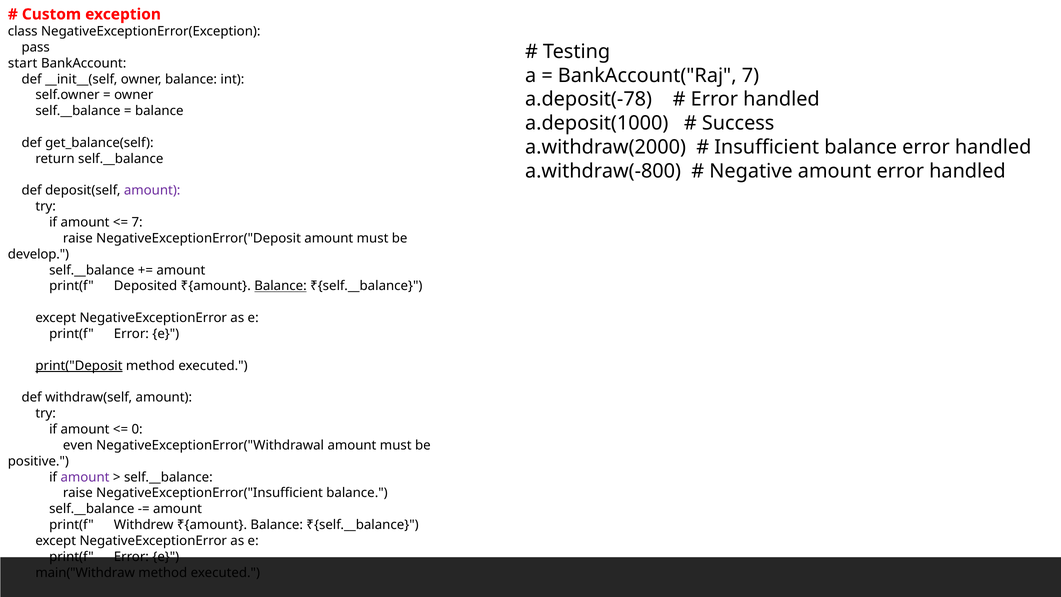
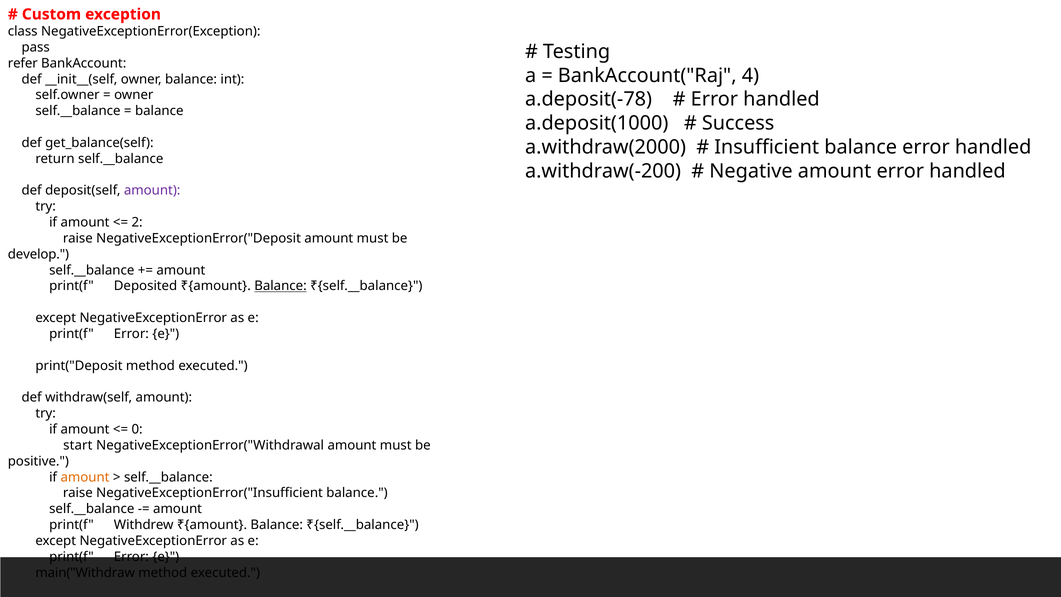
start: start -> refer
BankAccount("Raj 7: 7 -> 4
a.withdraw(-800: a.withdraw(-800 -> a.withdraw(-200
7 at (137, 222): 7 -> 2
print("Deposit underline: present -> none
even: even -> start
amount at (85, 477) colour: purple -> orange
